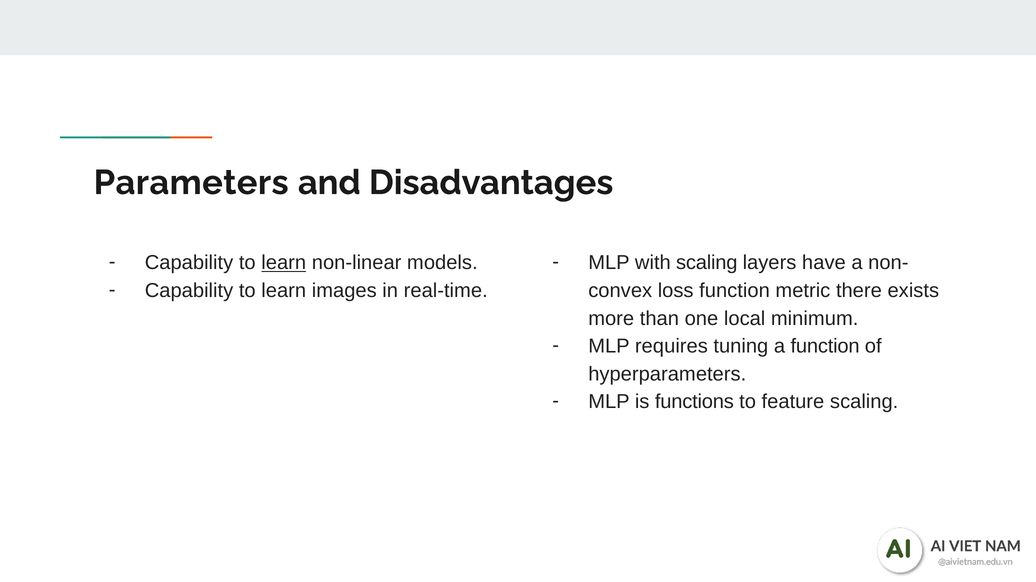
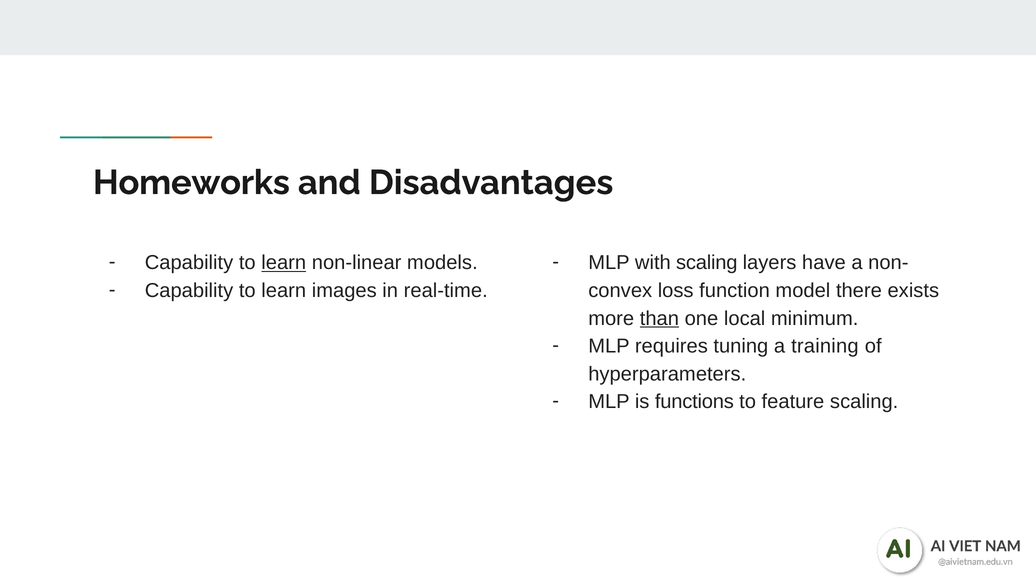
Parameters: Parameters -> Homeworks
metric: metric -> model
than underline: none -> present
a function: function -> training
